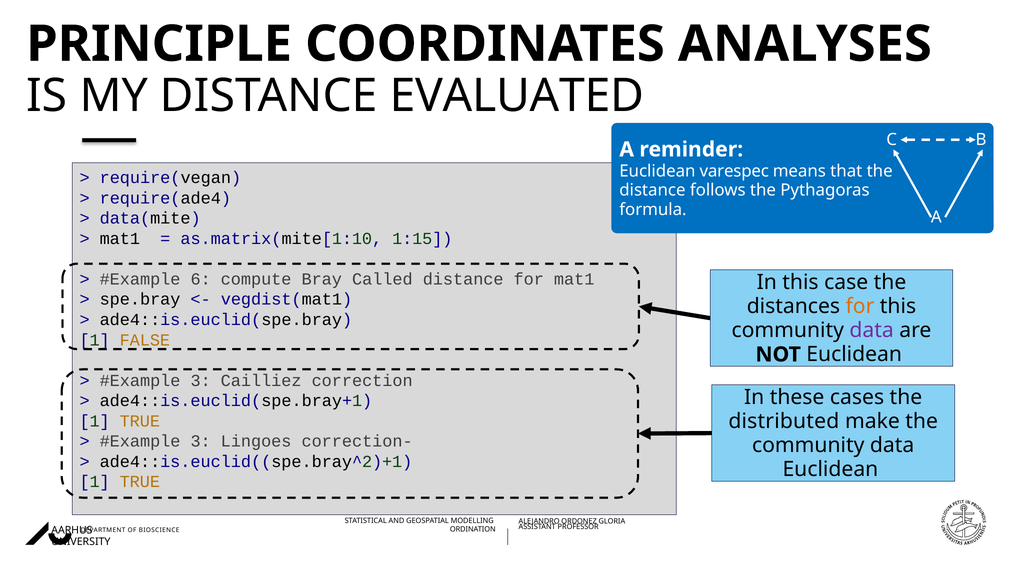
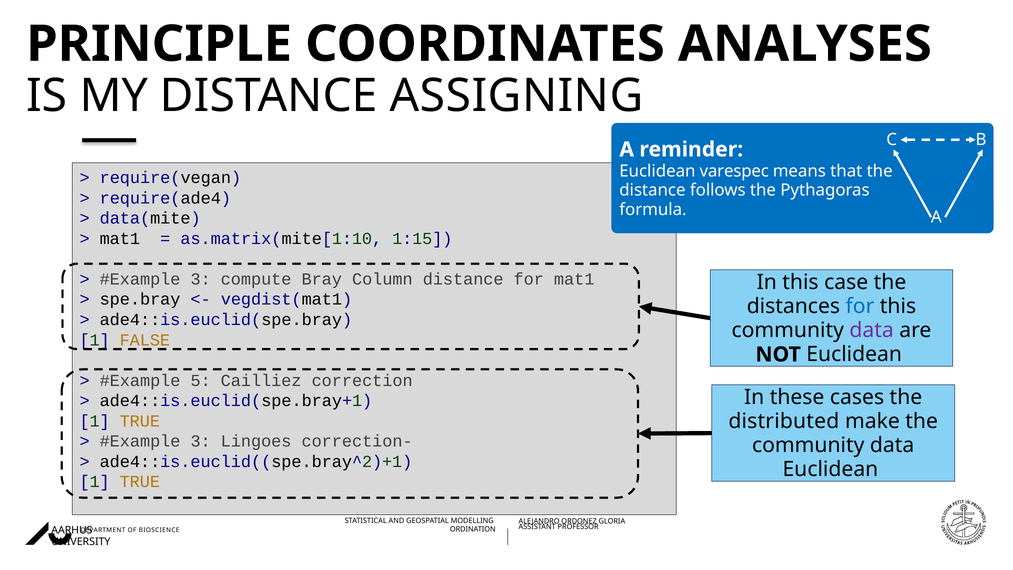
EVALUATED: EVALUATED -> ASSIGNING
6 at (201, 279): 6 -> 3
Called: Called -> Column
for at (860, 306) colour: orange -> blue
3 at (201, 380): 3 -> 5
